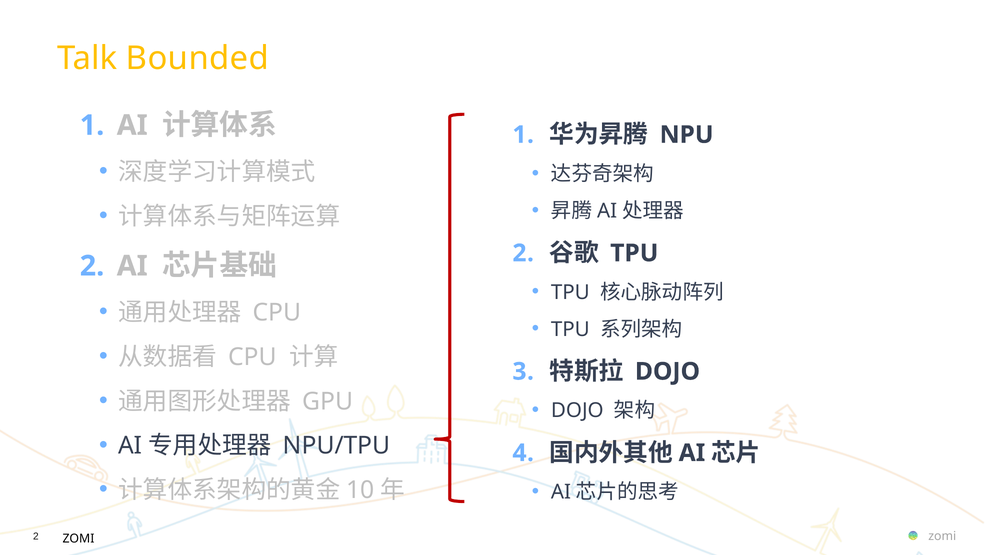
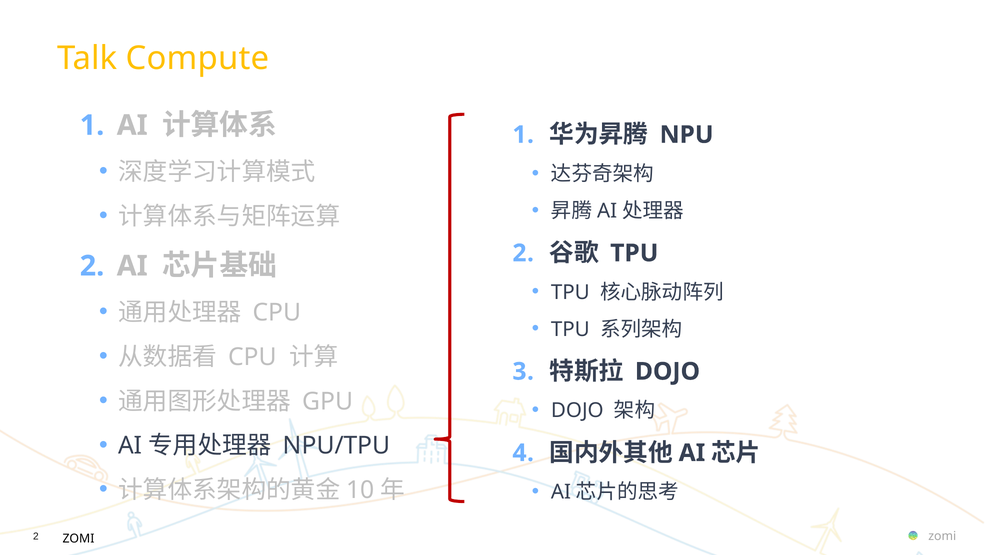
Bounded: Bounded -> Compute
